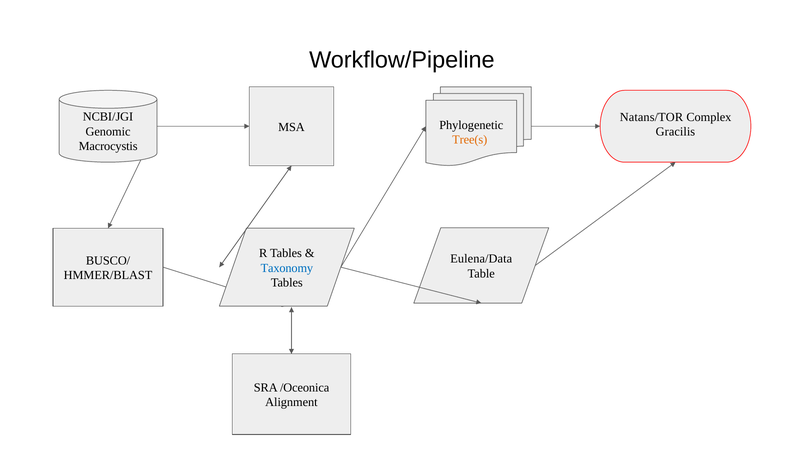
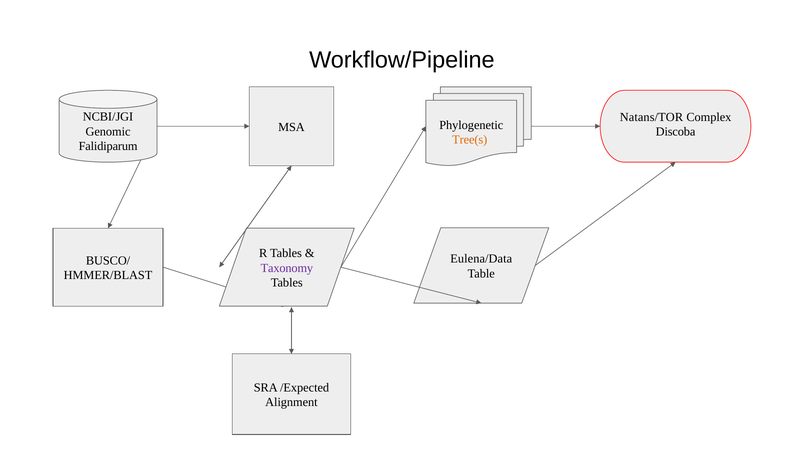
Gracilis: Gracilis -> Discoba
Macrocystis: Macrocystis -> Falidiparum
Taxonomy colour: blue -> purple
/Oceonica: /Oceonica -> /Expected
